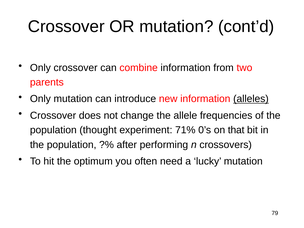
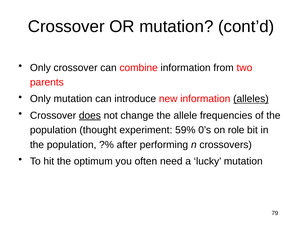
does underline: none -> present
71%: 71% -> 59%
that: that -> role
